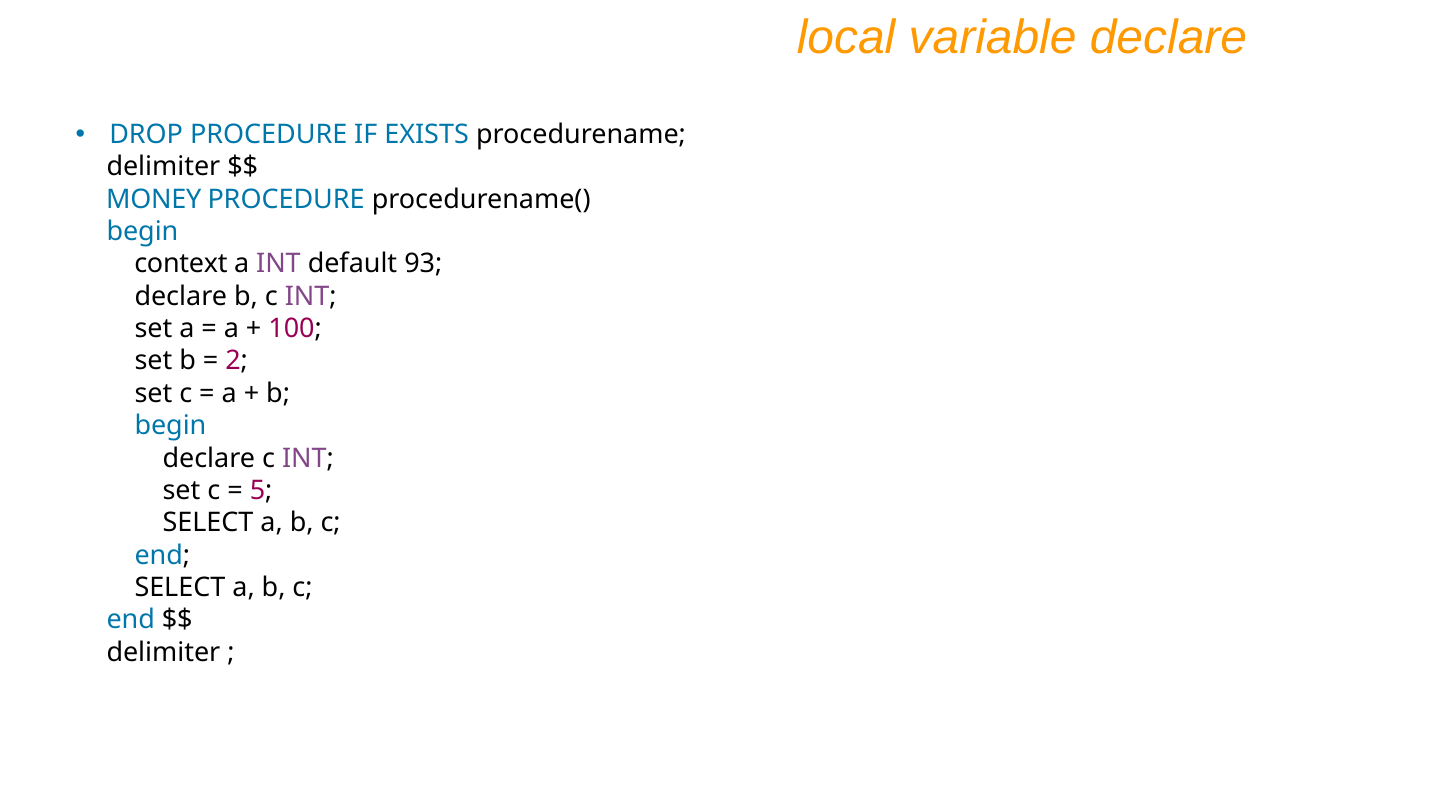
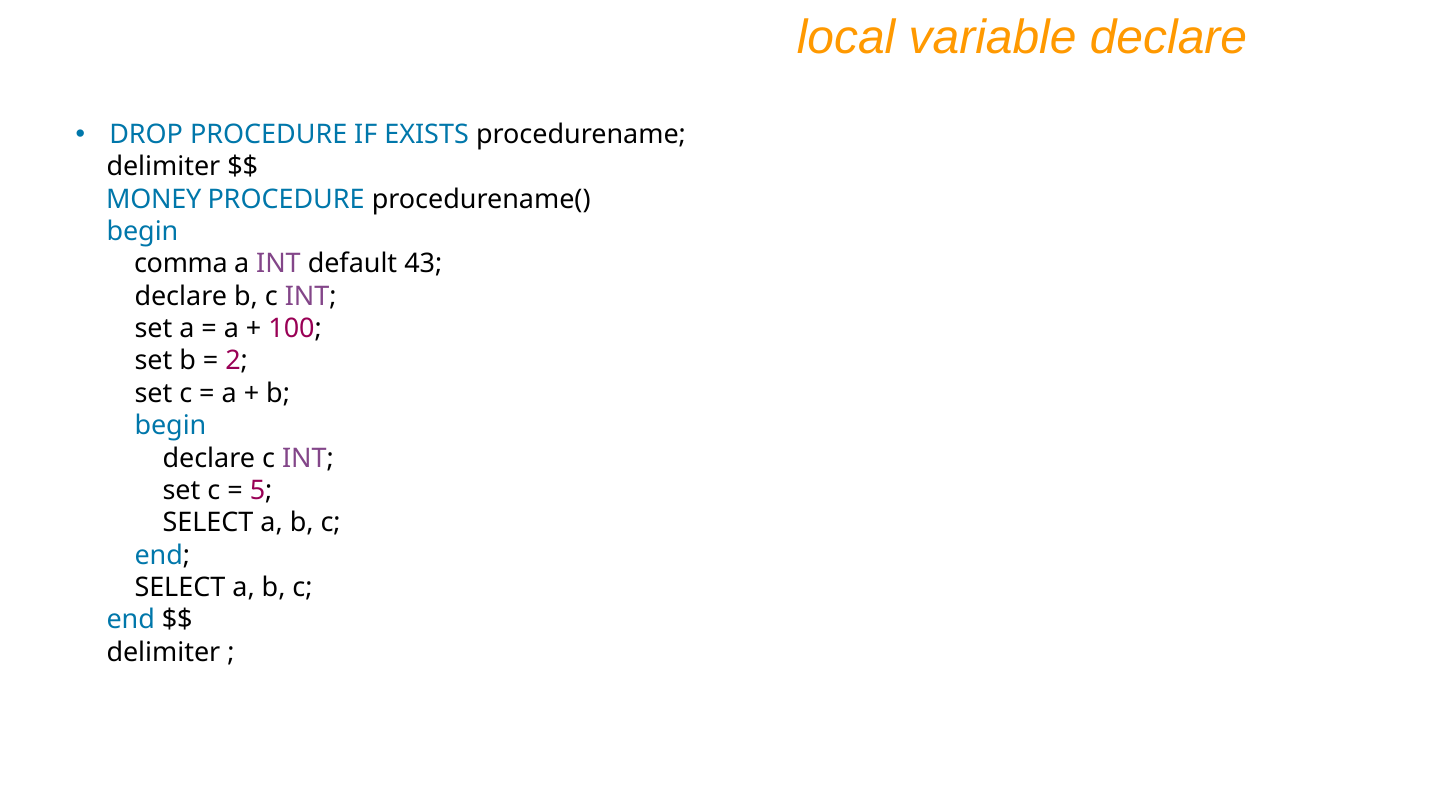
context: context -> comma
93: 93 -> 43
